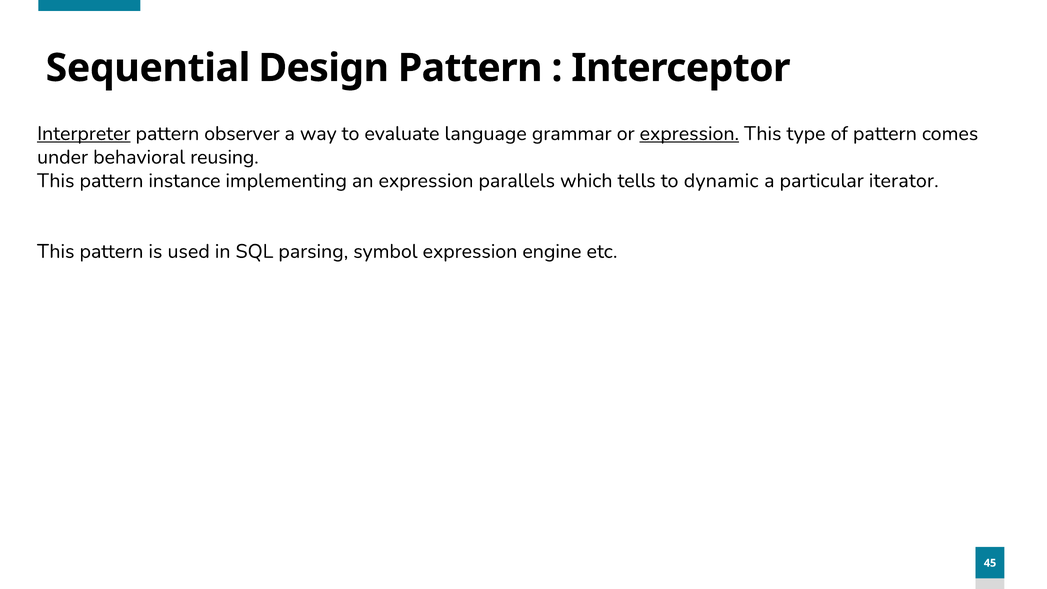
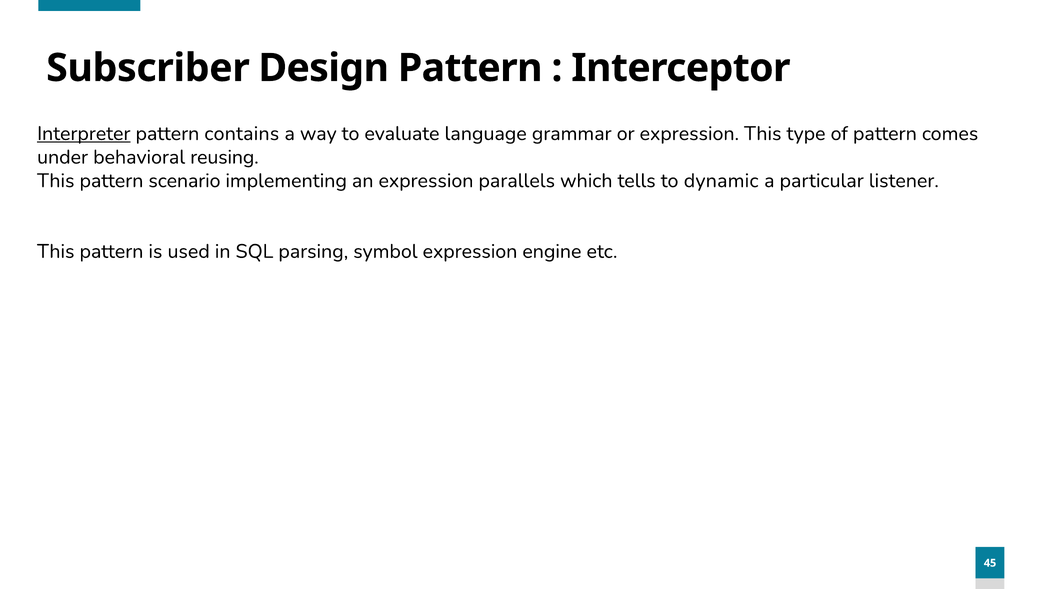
Sequential: Sequential -> Subscriber
observer: observer -> contains
expression at (689, 134) underline: present -> none
instance: instance -> scenario
iterator: iterator -> listener
